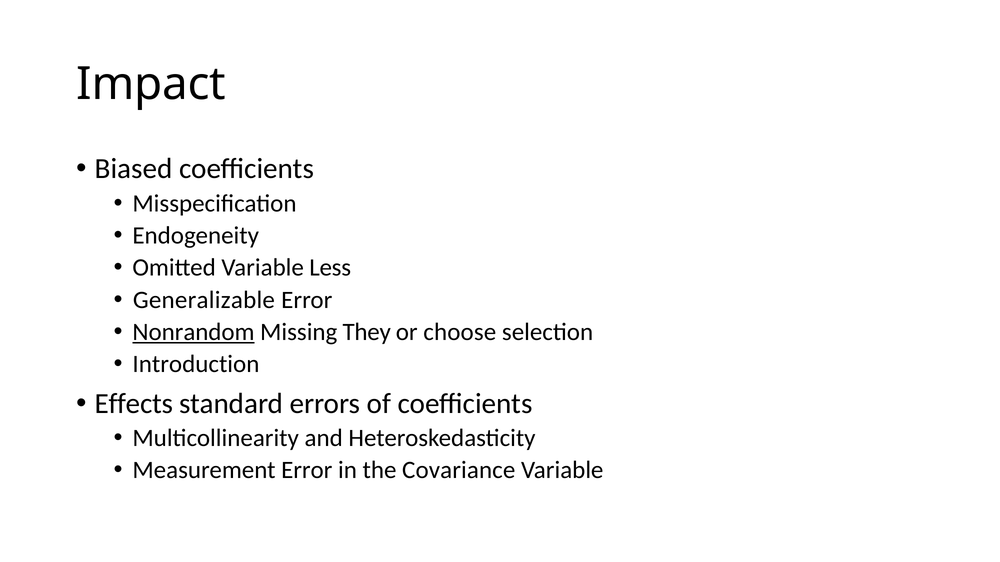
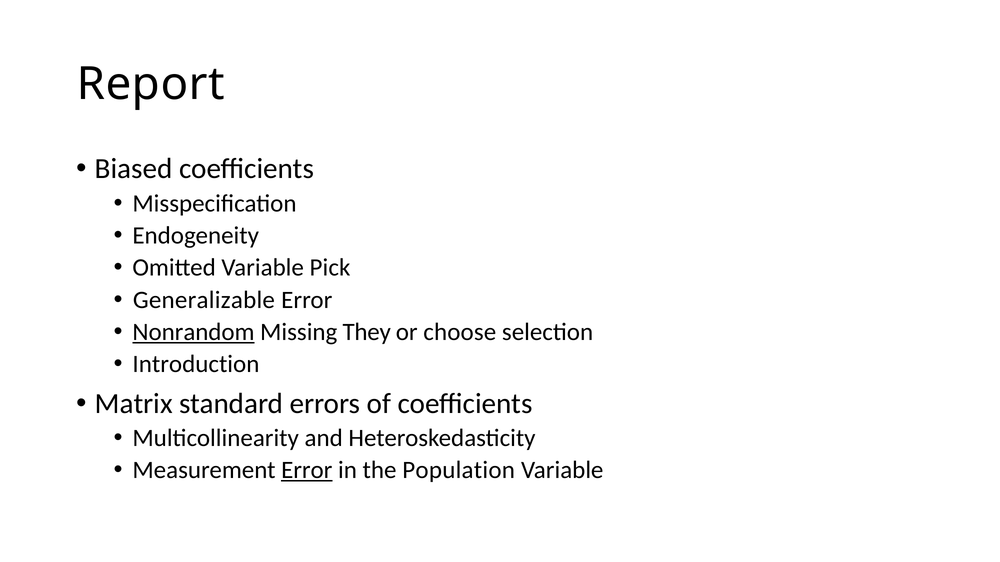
Impact: Impact -> Report
Less: Less -> Pick
Effects: Effects -> Matrix
Error at (307, 471) underline: none -> present
Covariance: Covariance -> Population
